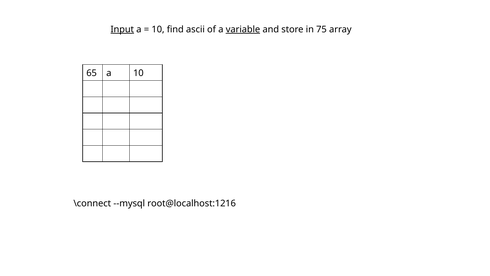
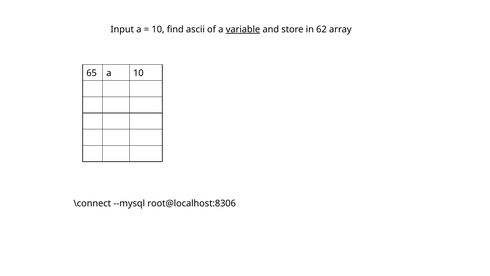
Input underline: present -> none
75: 75 -> 62
root@localhost:1216: root@localhost:1216 -> root@localhost:8306
